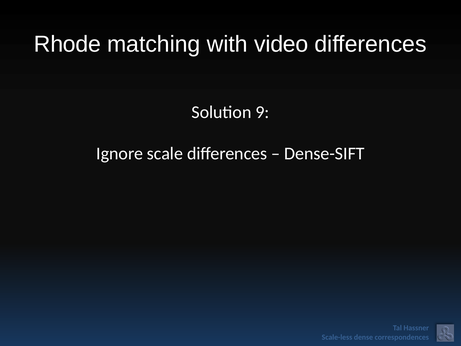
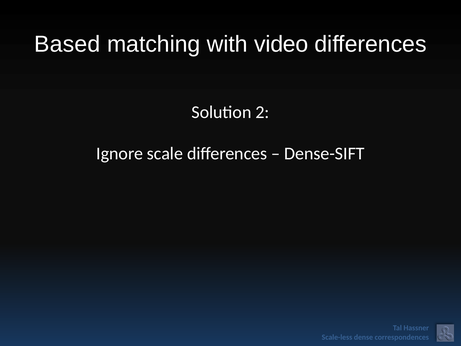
Rhode: Rhode -> Based
9: 9 -> 2
